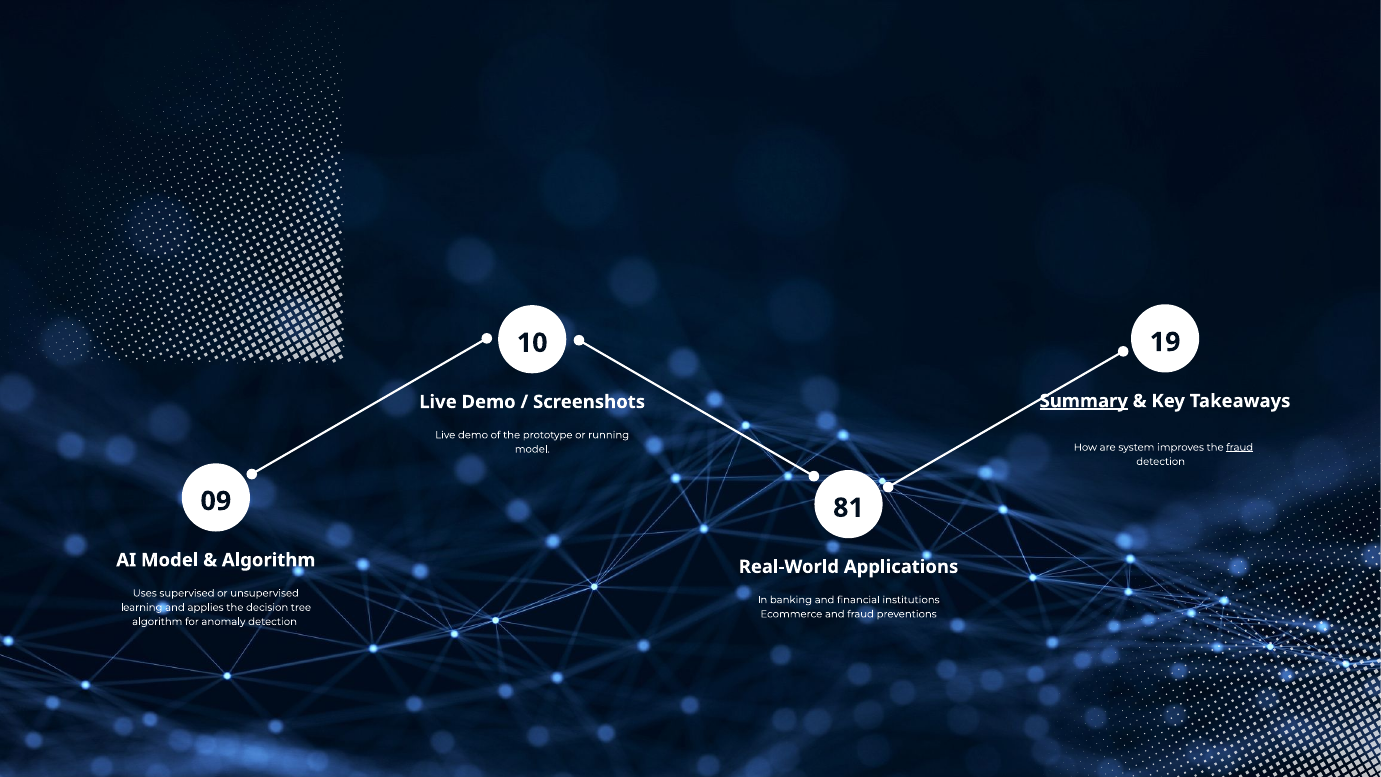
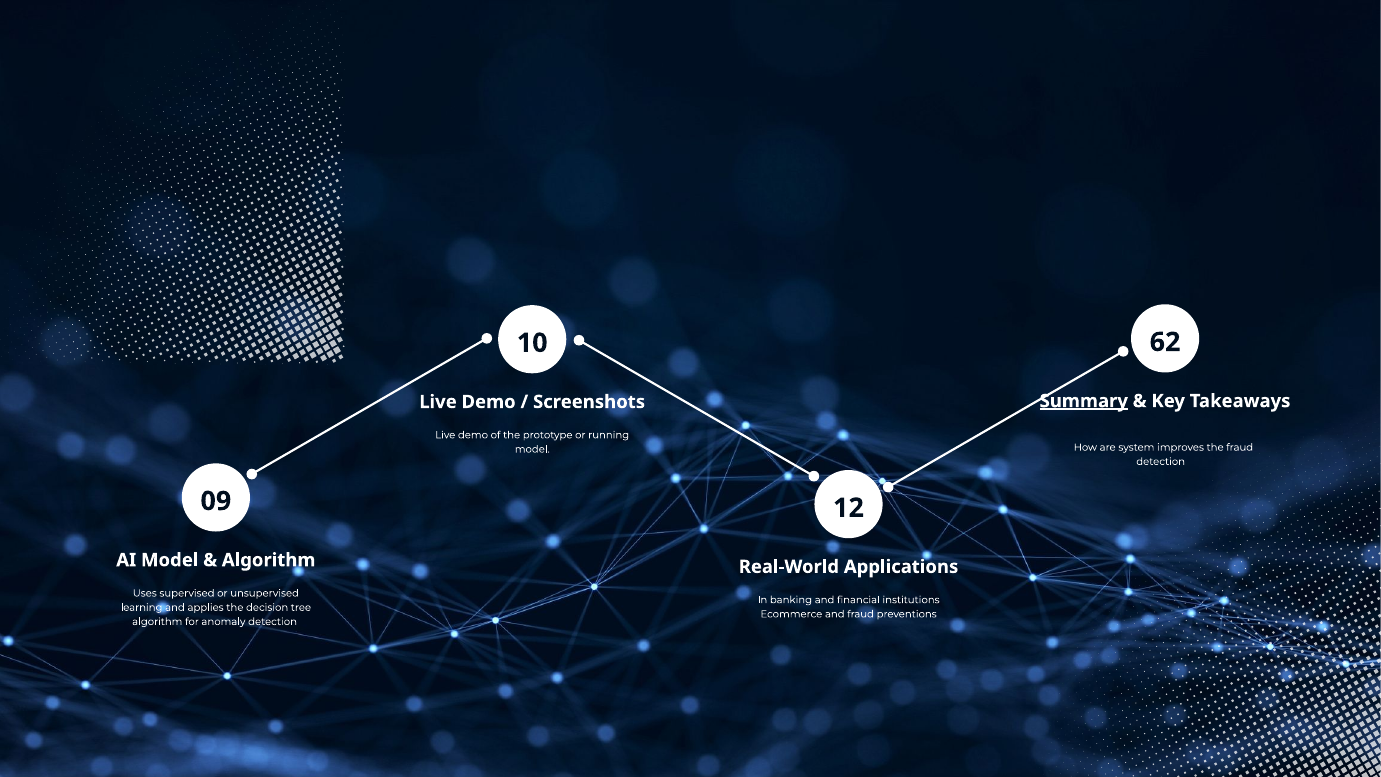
19: 19 -> 62
fraud at (1240, 447) underline: present -> none
81: 81 -> 12
